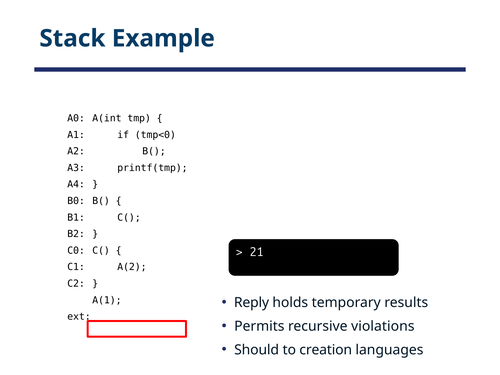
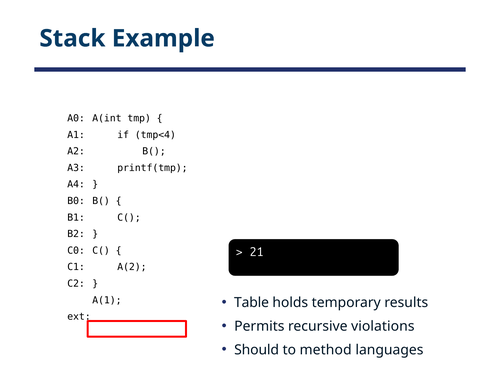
tmp<0: tmp<0 -> tmp<4
Reply: Reply -> Table
creation: creation -> method
